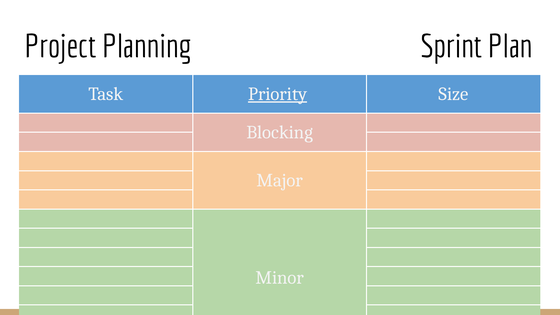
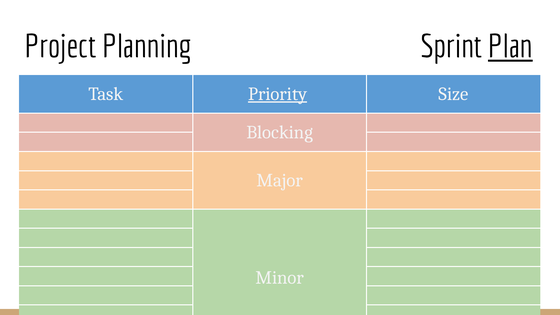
Plan underline: none -> present
